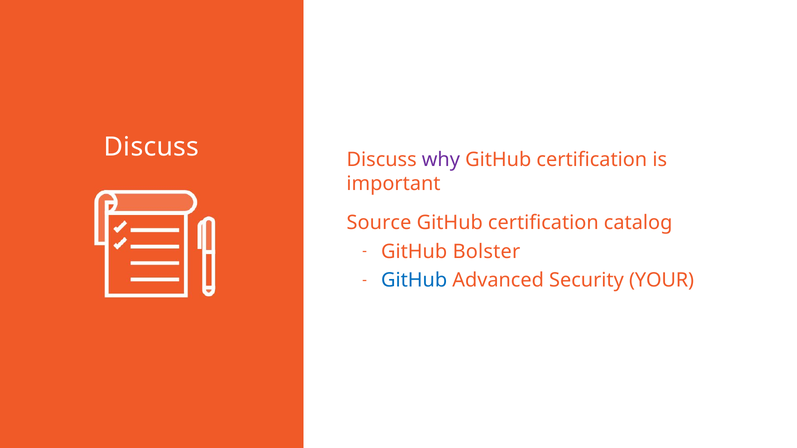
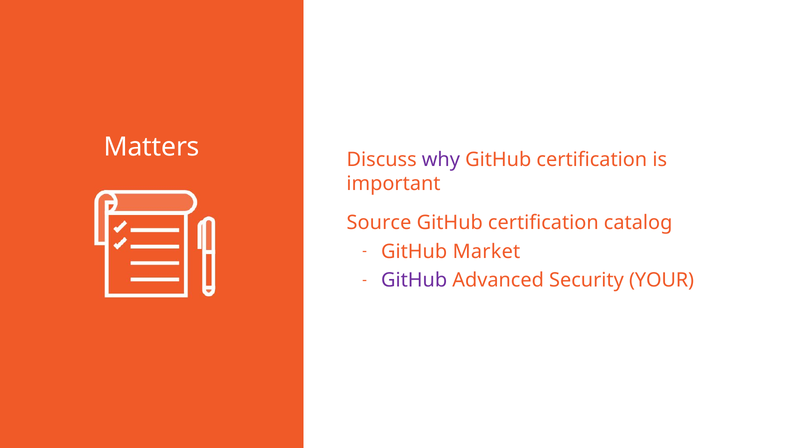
Discuss at (151, 147): Discuss -> Matters
Bolster: Bolster -> Market
GitHub at (414, 281) colour: blue -> purple
